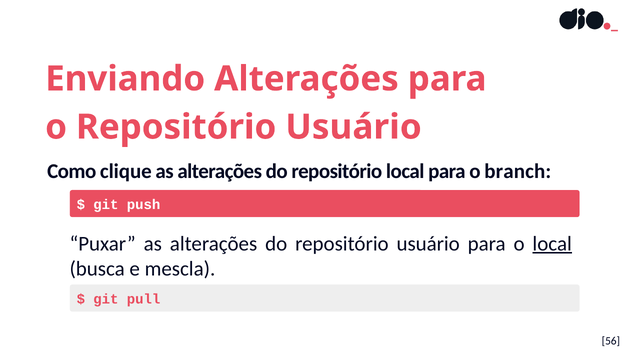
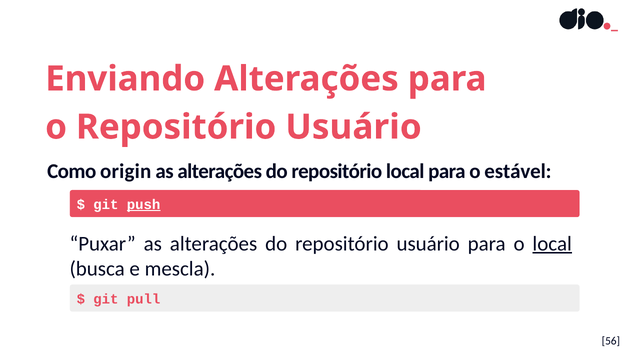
clique: clique -> origin
branch: branch -> estável
push underline: none -> present
